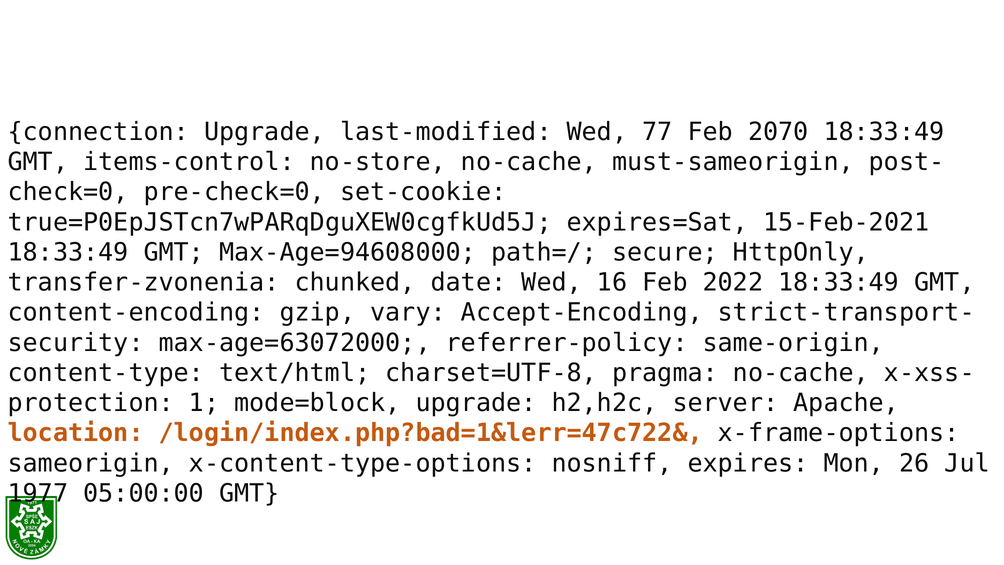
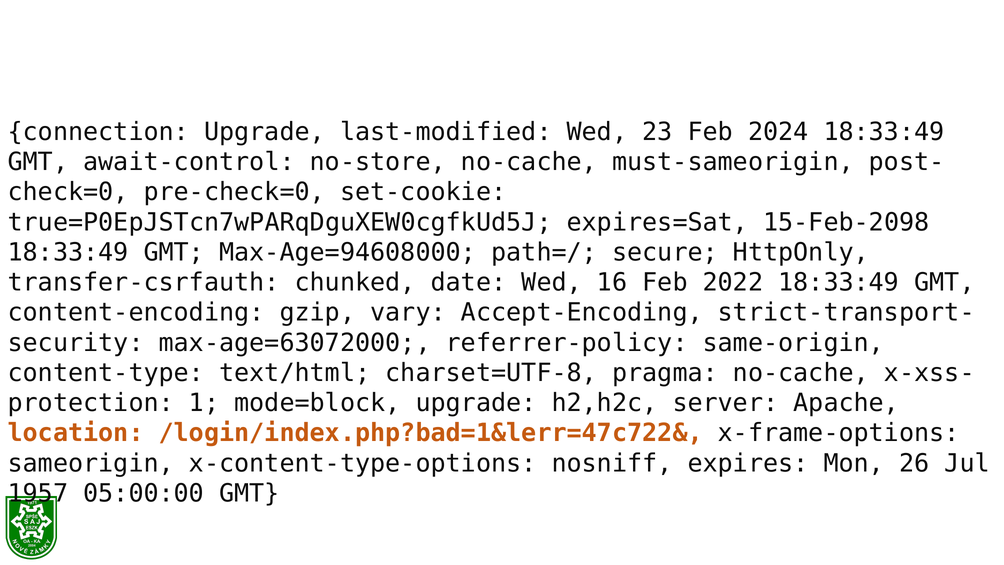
77: 77 -> 23
2070: 2070 -> 2024
items-control: items-control -> await-control
15-Feb-2021: 15-Feb-2021 -> 15-Feb-2098
transfer-zvonenia: transfer-zvonenia -> transfer-csrfauth
1977: 1977 -> 1957
